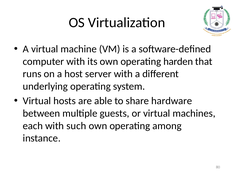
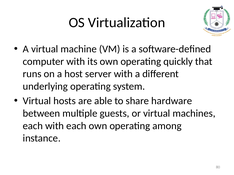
harden: harden -> quickly
with such: such -> each
